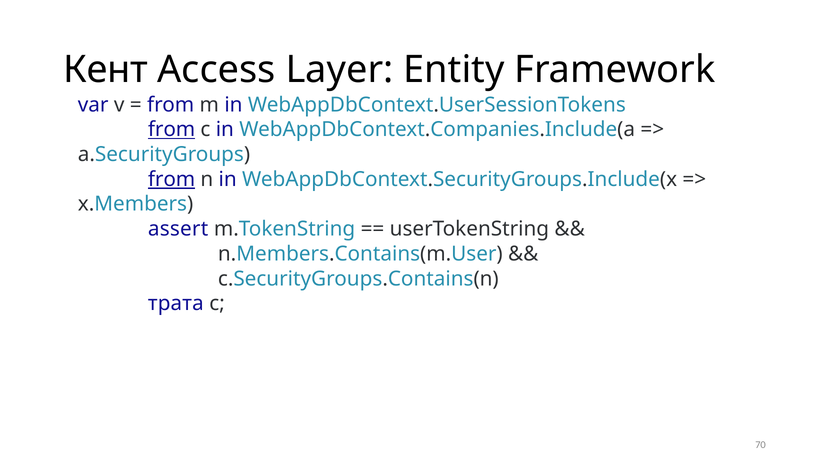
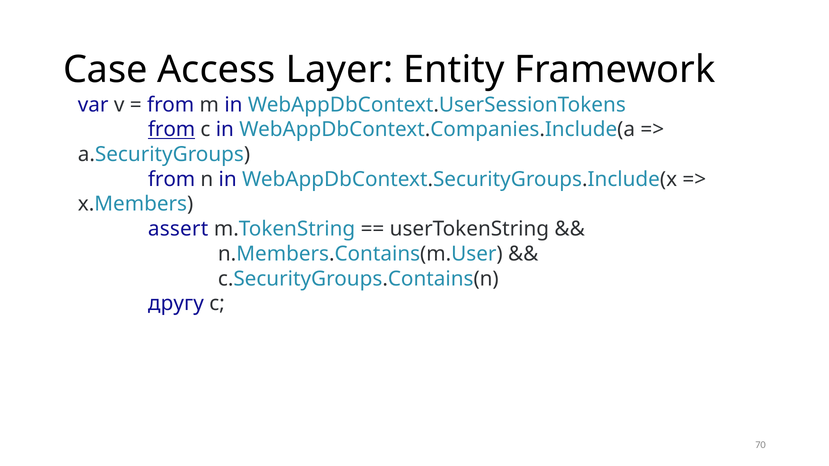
Кент: Кент -> Case
from at (172, 179) underline: present -> none
трата: трата -> другу
